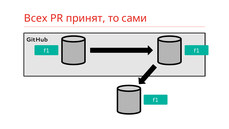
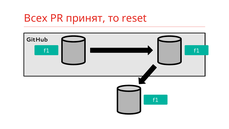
сами: сами -> reset
